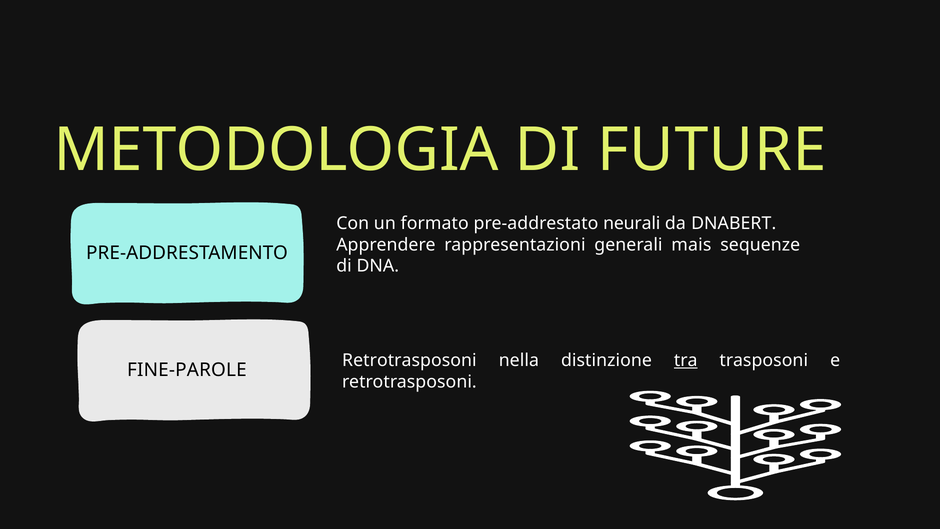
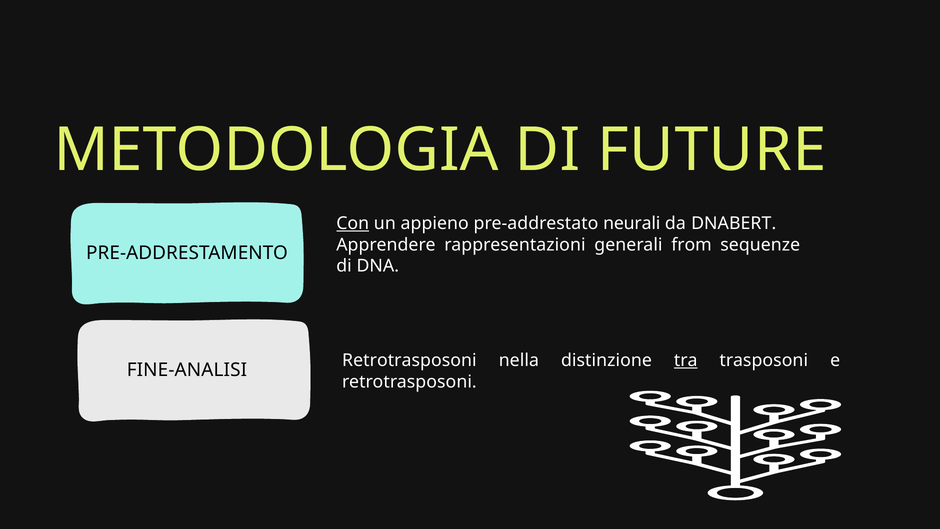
Con underline: none -> present
formato: formato -> appieno
mais: mais -> from
FINE-PAROLE: FINE-PAROLE -> FINE-ANALISI
